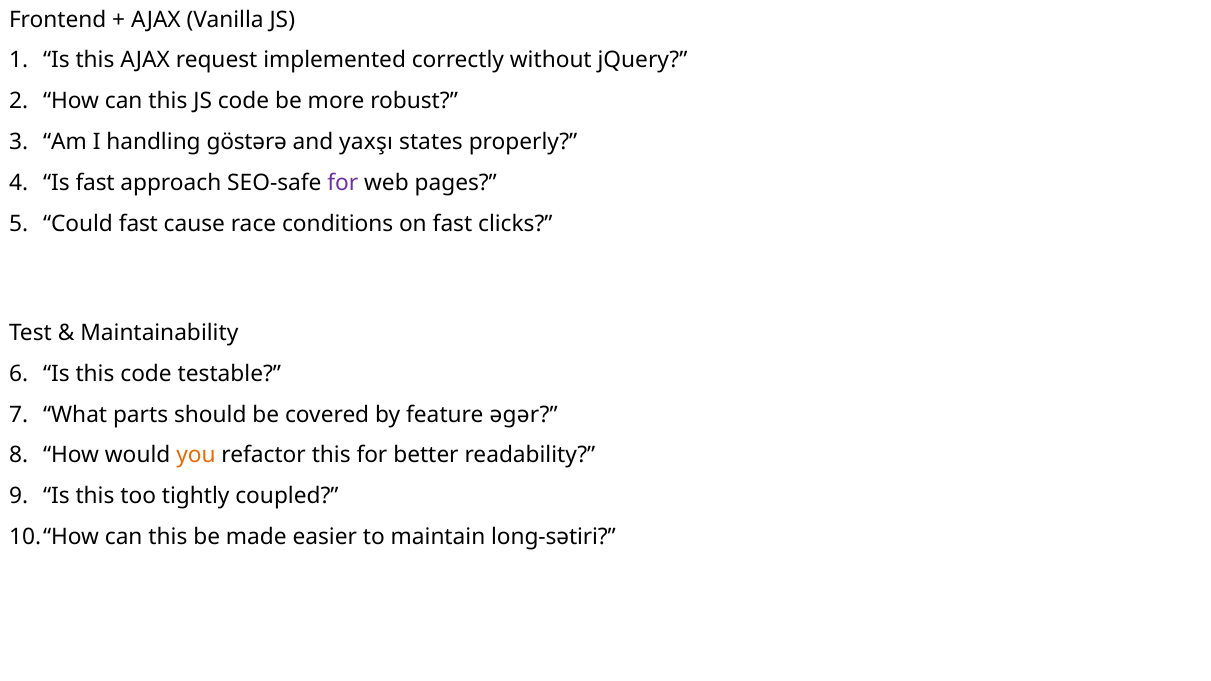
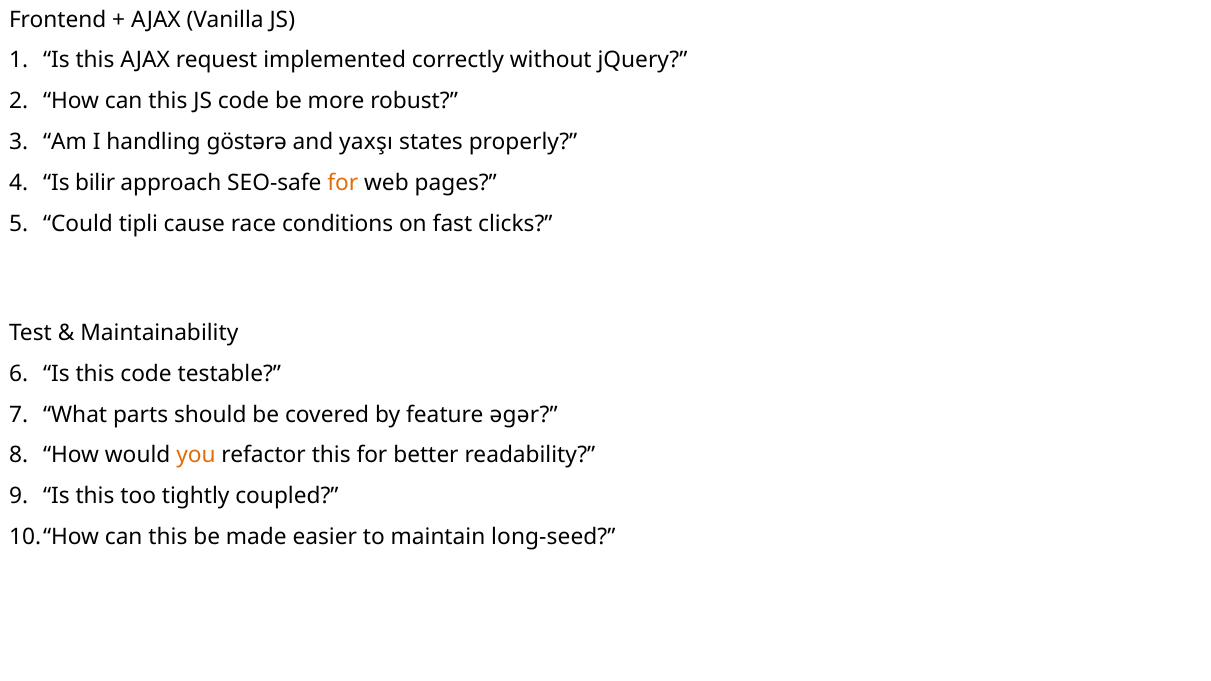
Is fast: fast -> bilir
for at (343, 183) colour: purple -> orange
Could fast: fast -> tipli
long-sətiri: long-sətiri -> long-seed
